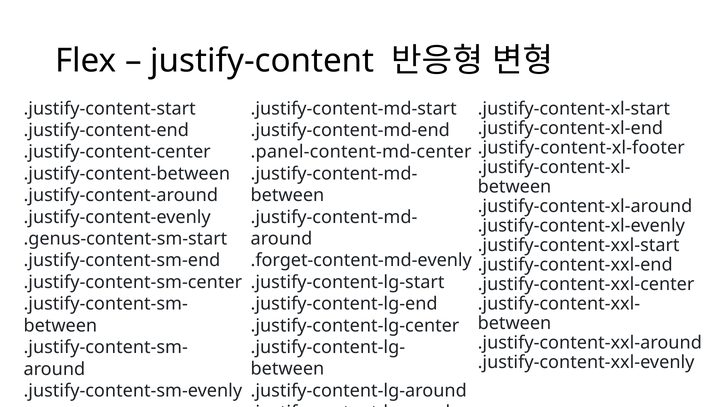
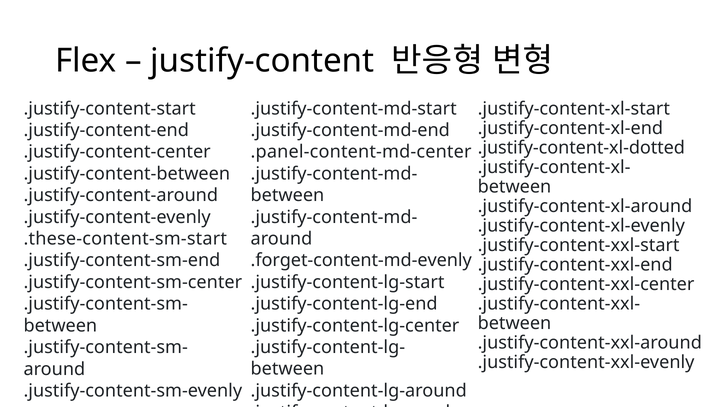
.justify-content-xl-footer: .justify-content-xl-footer -> .justify-content-xl-dotted
.genus-content-sm-start: .genus-content-sm-start -> .these-content-sm-start
